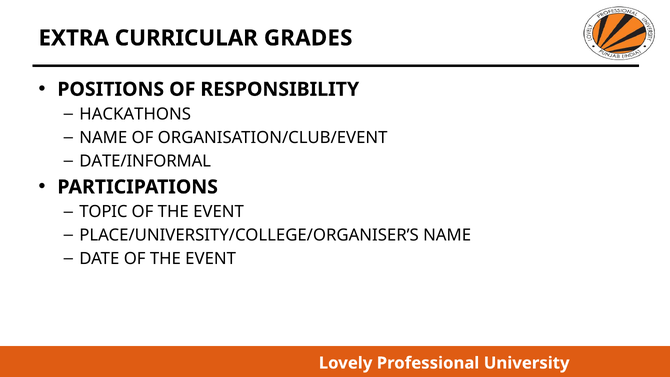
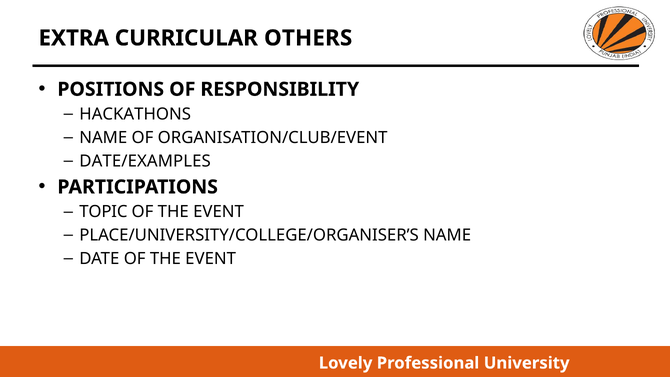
GRADES: GRADES -> OTHERS
DATE/INFORMAL: DATE/INFORMAL -> DATE/EXAMPLES
